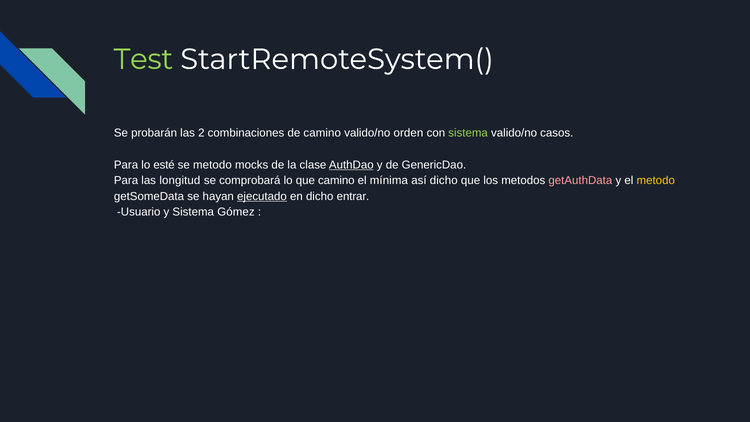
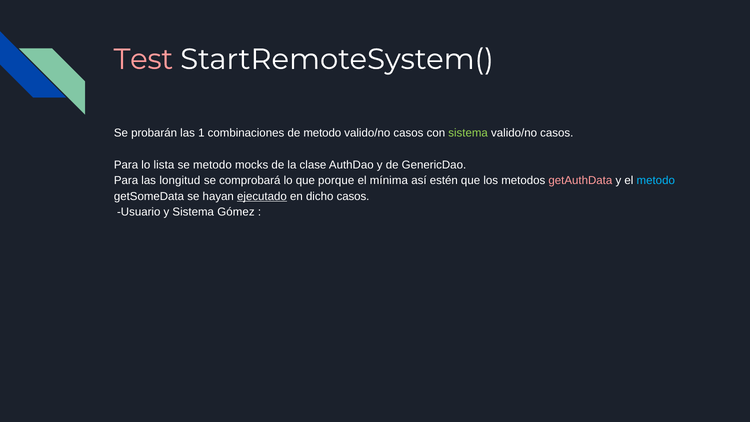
Test colour: light green -> pink
2: 2 -> 1
de camino: camino -> metodo
orden at (408, 133): orden -> casos
esté: esté -> lista
AuthDao underline: present -> none
que camino: camino -> porque
así dicho: dicho -> estén
metodo at (656, 181) colour: yellow -> light blue
dicho entrar: entrar -> casos
